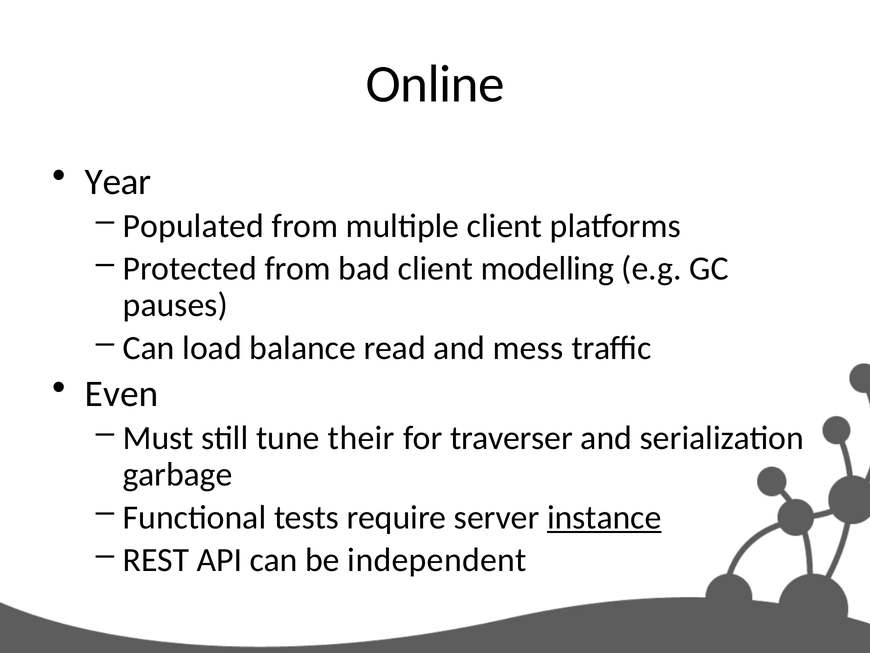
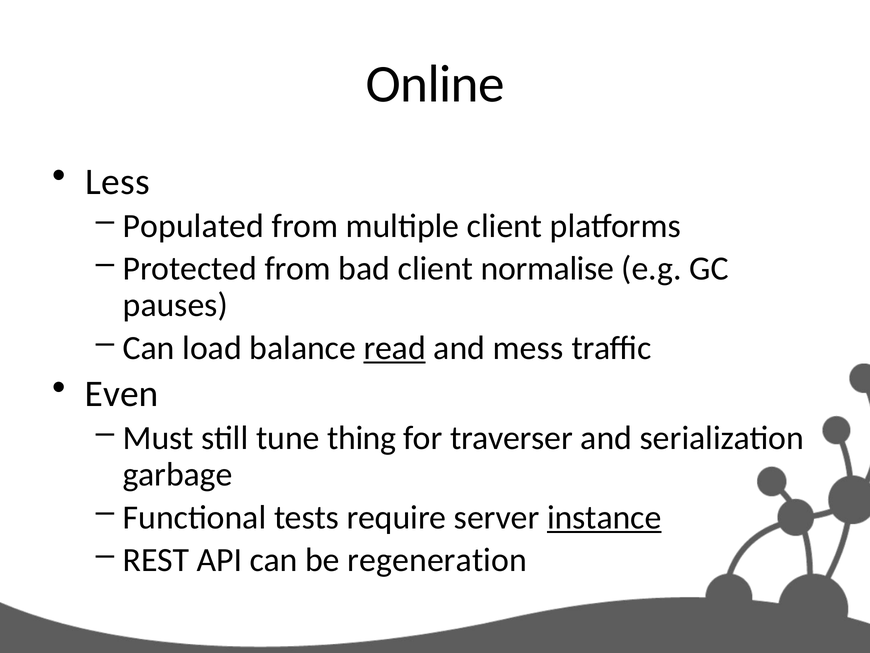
Year: Year -> Less
modelling: modelling -> normalise
read underline: none -> present
their: their -> thing
independent: independent -> regeneration
